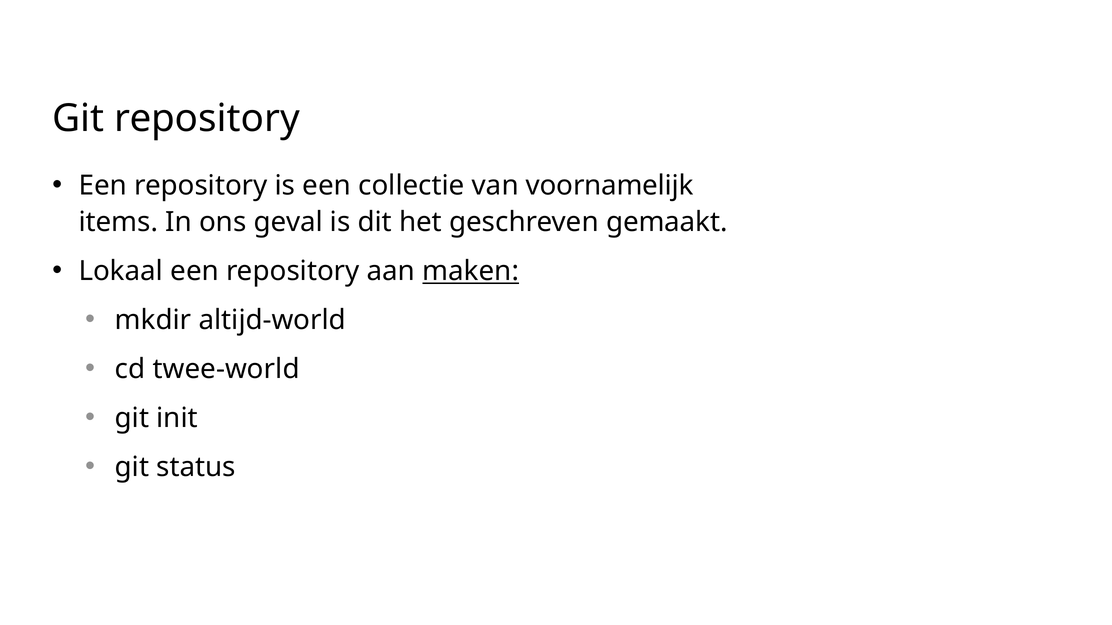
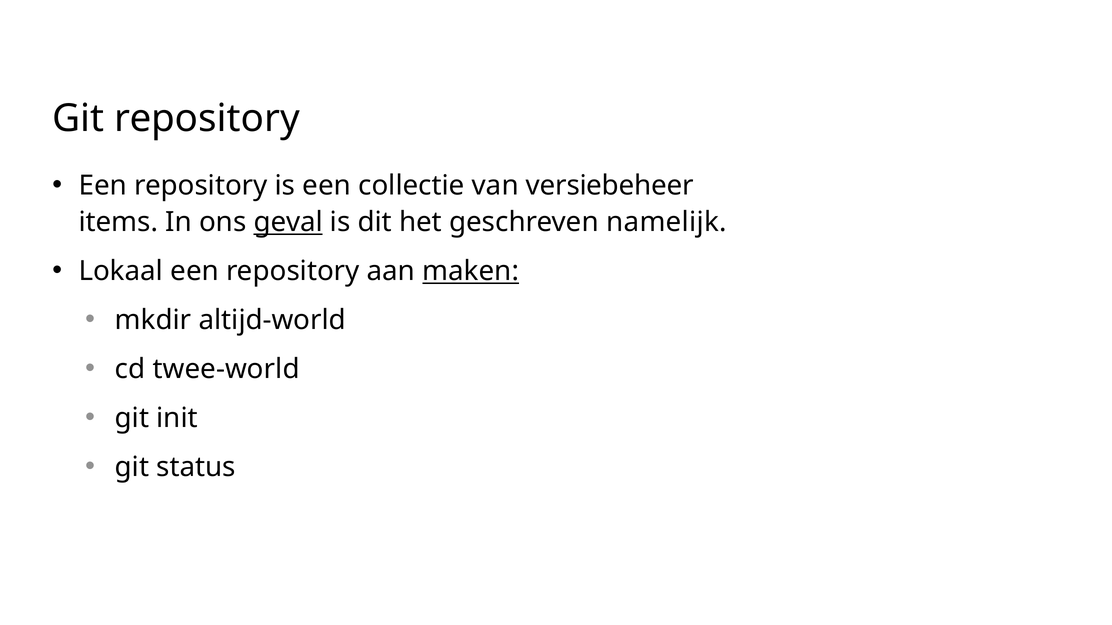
voornamelijk: voornamelijk -> versiebeheer
geval underline: none -> present
gemaakt: gemaakt -> namelijk
